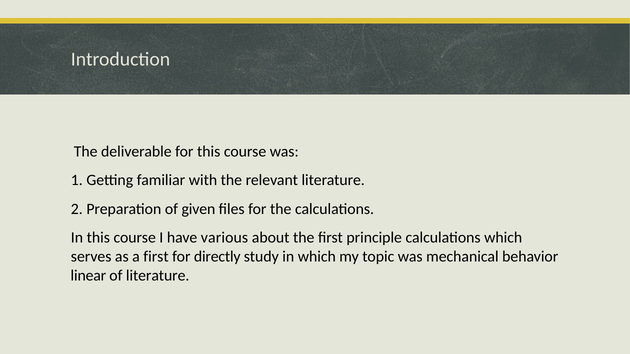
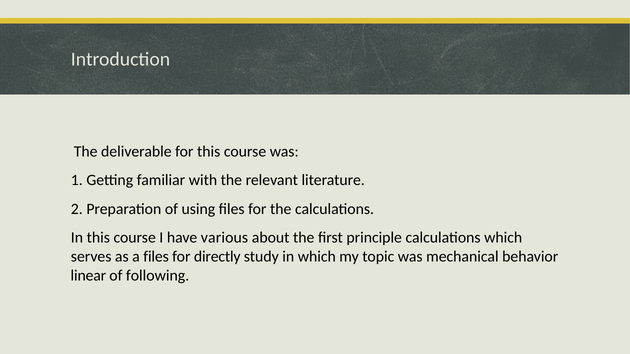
given: given -> using
a first: first -> files
of literature: literature -> following
